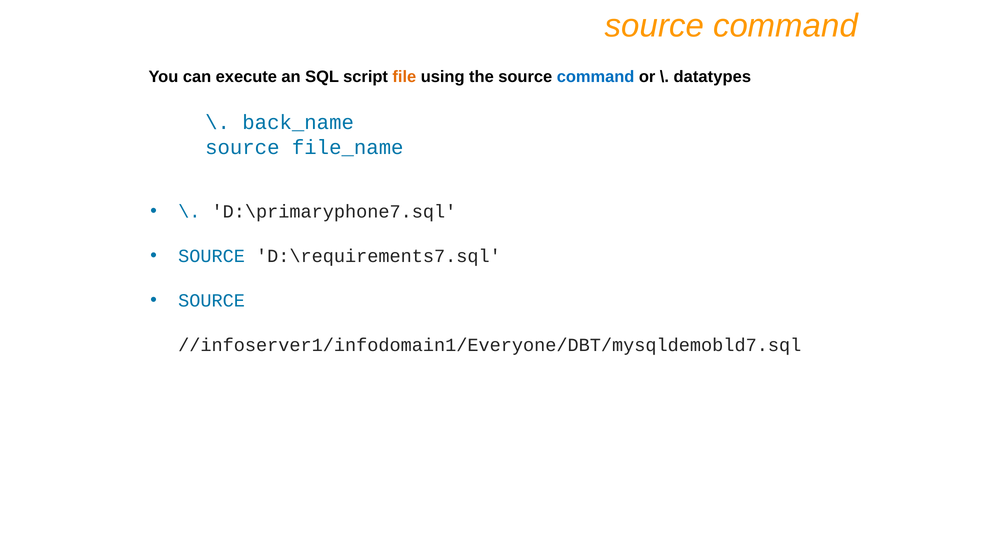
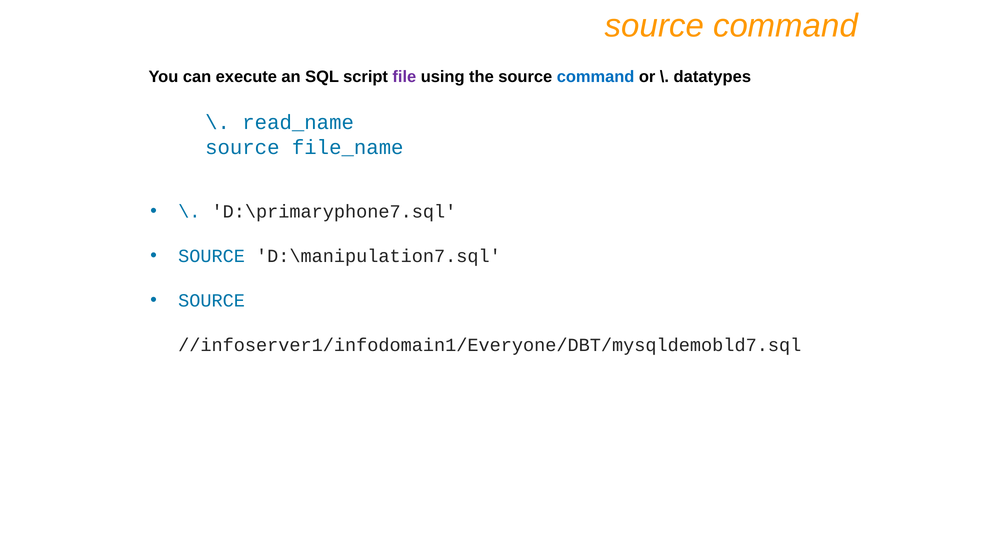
file colour: orange -> purple
back_name: back_name -> read_name
D:\requirements7.sql: D:\requirements7.sql -> D:\manipulation7.sql
